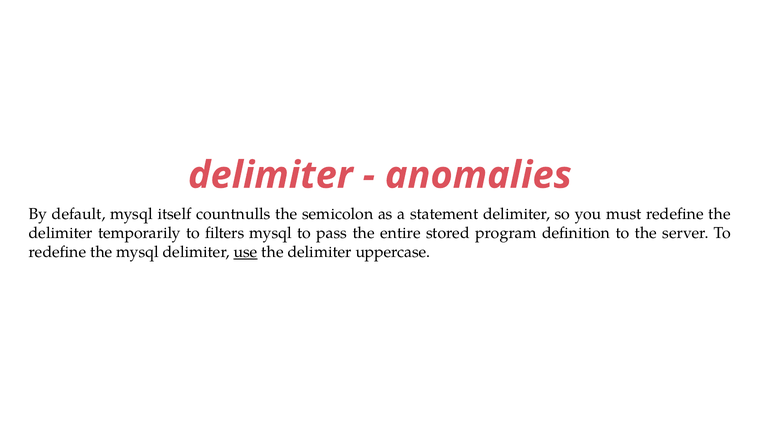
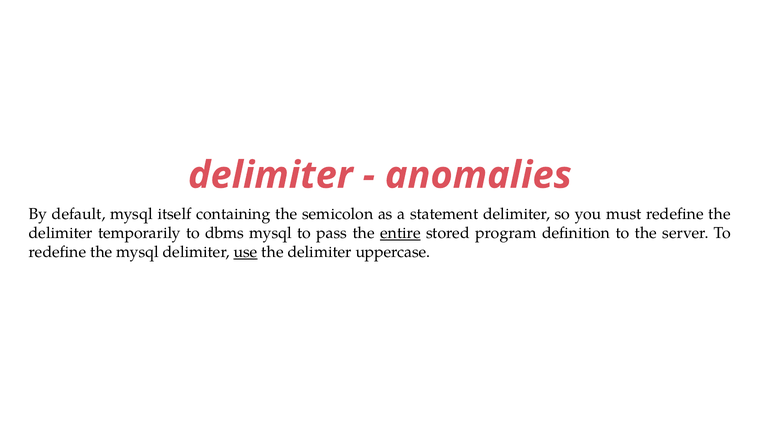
countnulls: countnulls -> containing
filters: filters -> dbms
entire underline: none -> present
